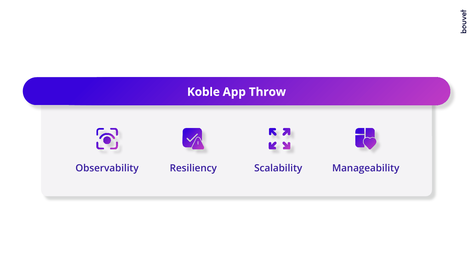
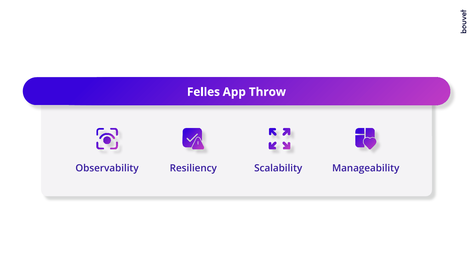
Koble: Koble -> Felles
